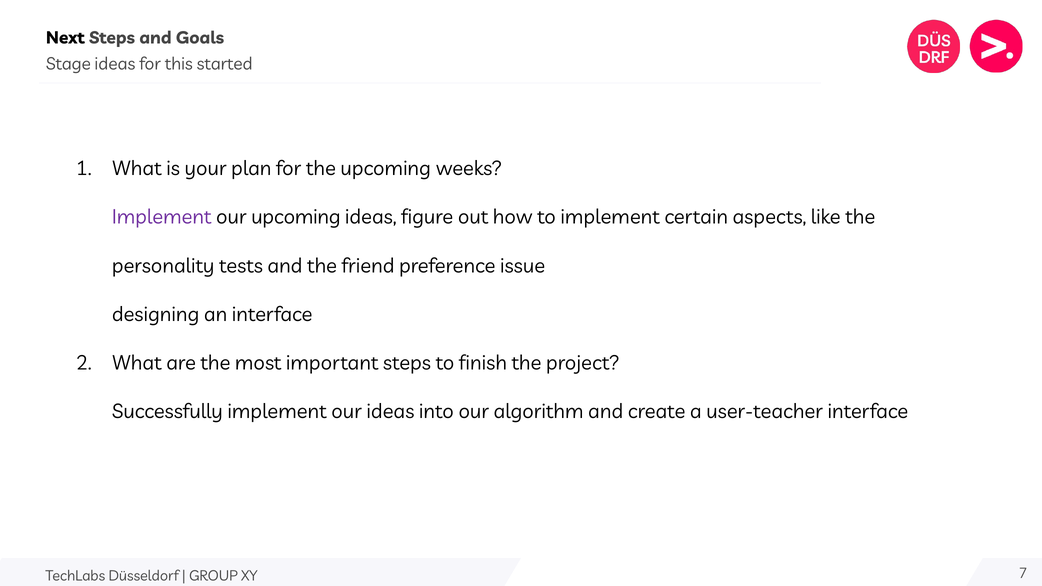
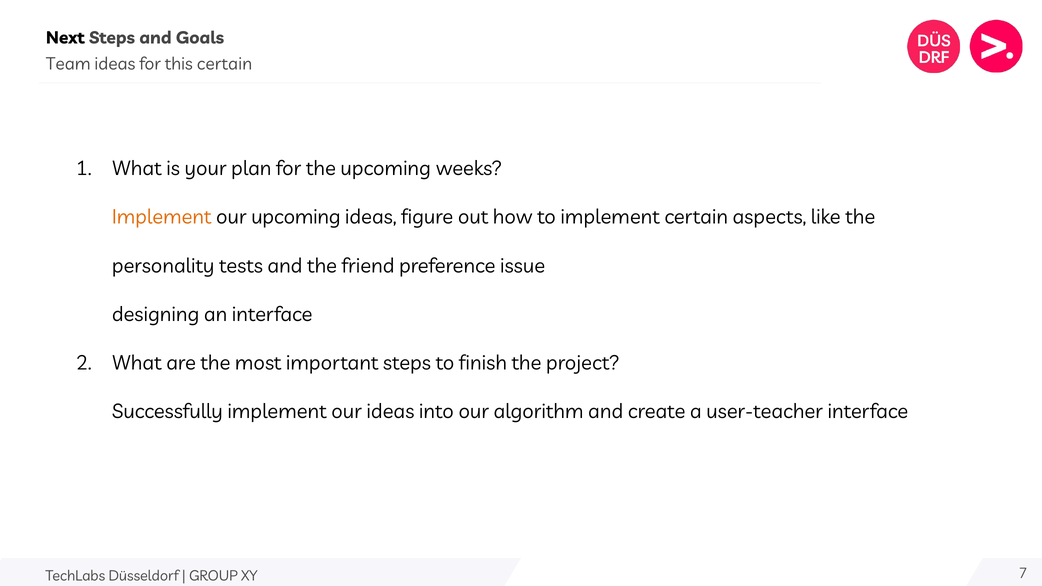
Stage: Stage -> Team
this started: started -> certain
Implement at (162, 217) colour: purple -> orange
